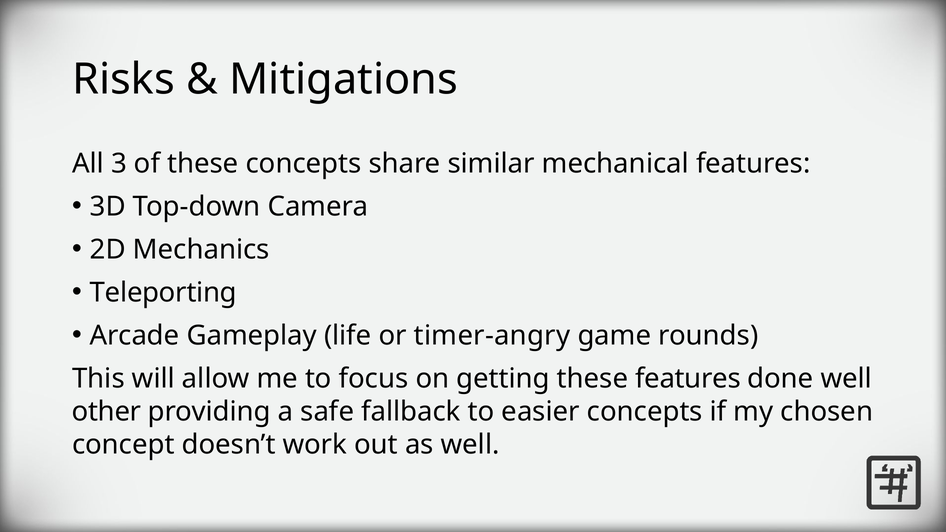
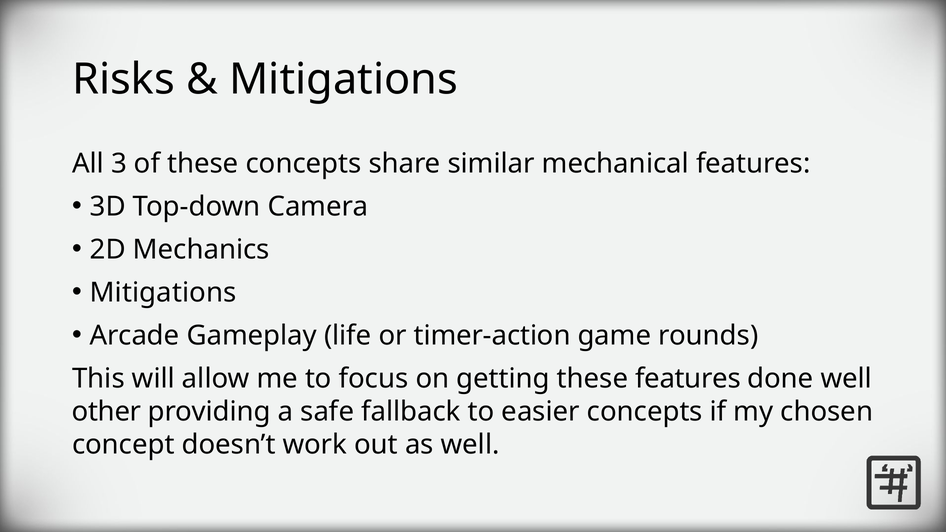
Teleporting at (163, 293): Teleporting -> Mitigations
timer-angry: timer-angry -> timer-action
